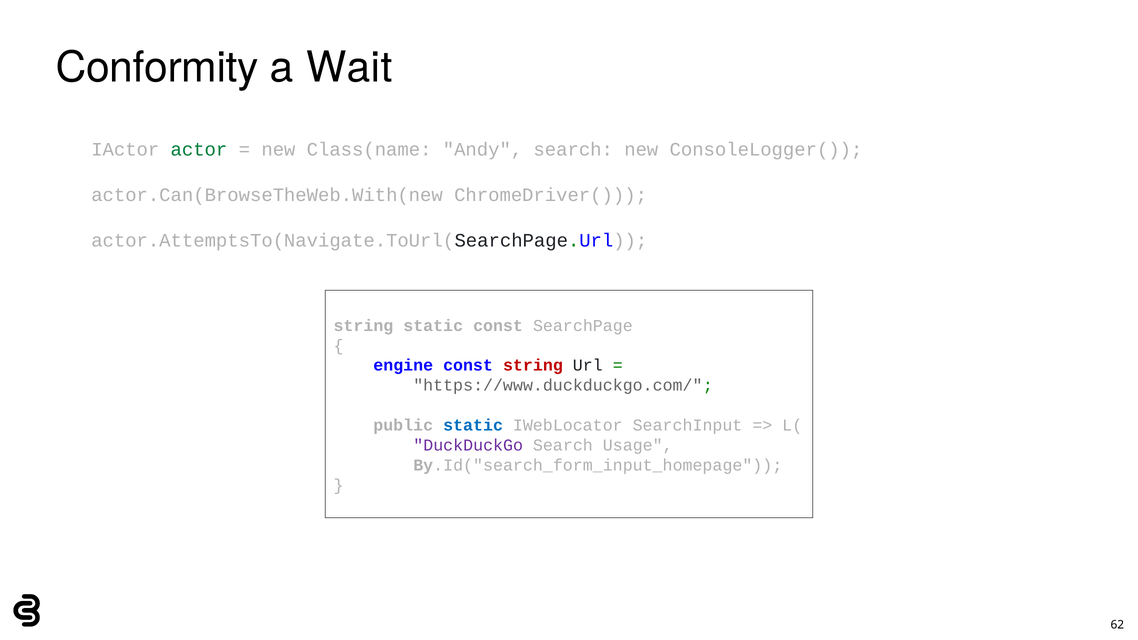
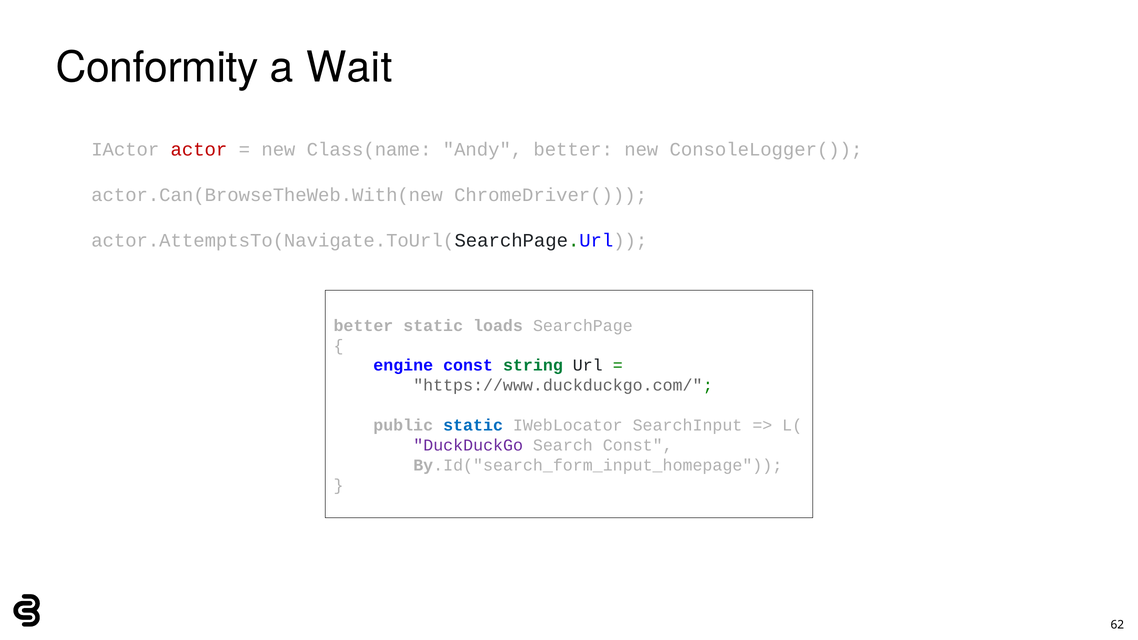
actor colour: green -> red
Andy search: search -> better
string at (363, 326): string -> better
static const: const -> loads
string at (533, 366) colour: red -> green
Search Usage: Usage -> Const
